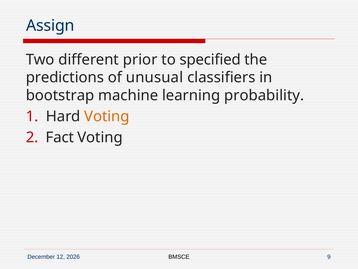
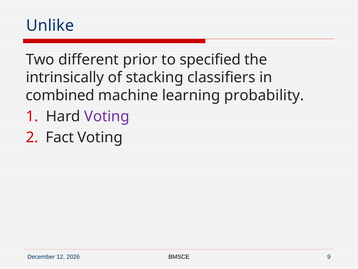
Assign: Assign -> Unlike
prеdictions: prеdictions -> intrinsically
unusual: unusual -> stacking
bootstrap: bootstrap -> combined
Voting at (107, 116) colour: orange -> purple
